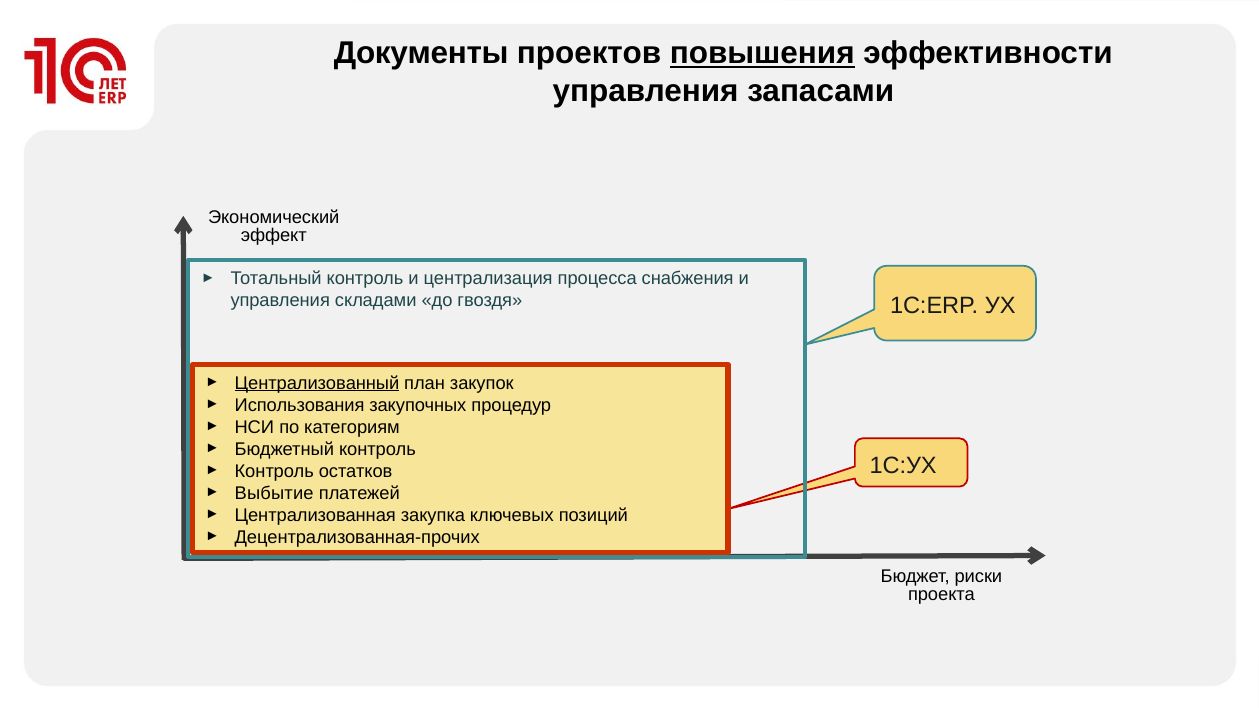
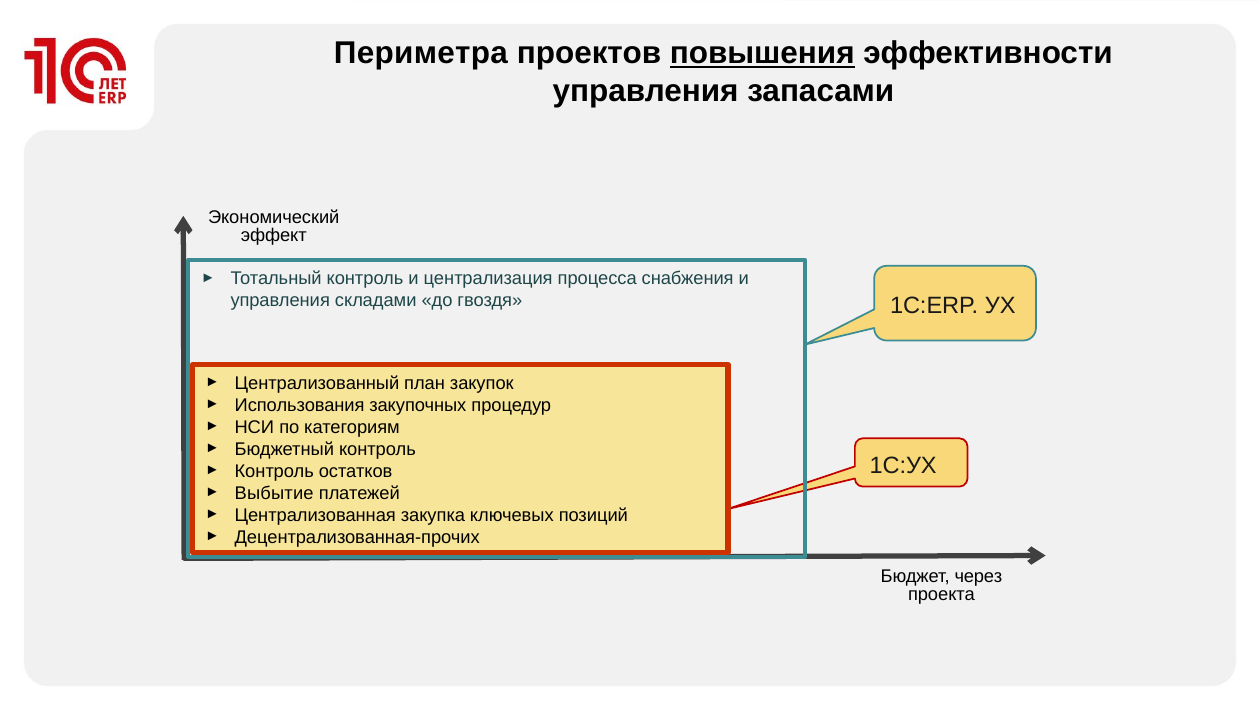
Документы: Документы -> Периметра
Централизованный underline: present -> none
риски: риски -> через
